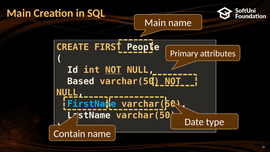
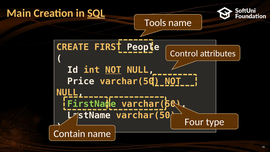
SQL underline: none -> present
Main at (155, 23): Main -> Tools
Primary: Primary -> Control
Based: Based -> Price
FirstName colour: light blue -> light green
Date: Date -> Four
